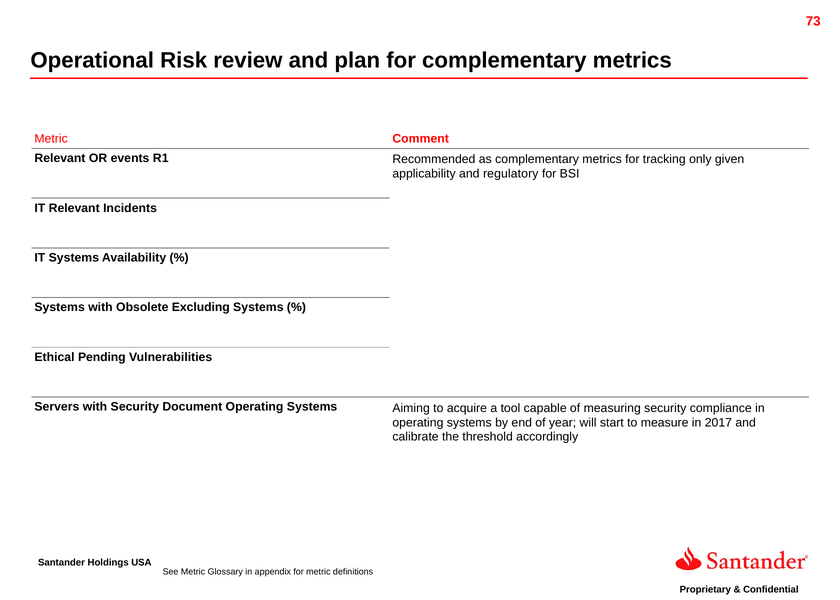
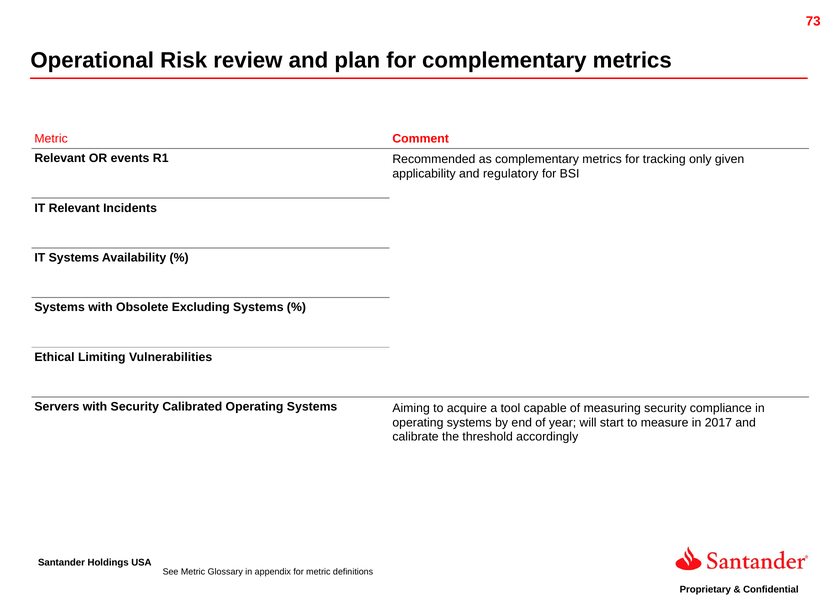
Pending: Pending -> Limiting
Document: Document -> Calibrated
